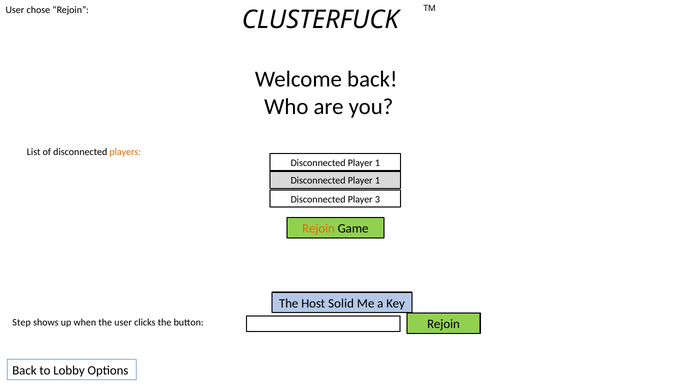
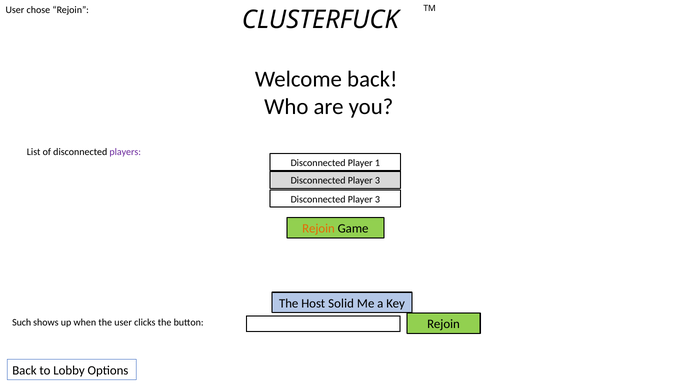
players colour: orange -> purple
1 at (377, 180): 1 -> 3
Step: Step -> Such
